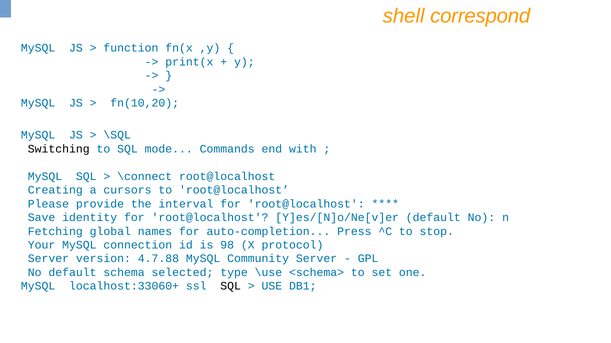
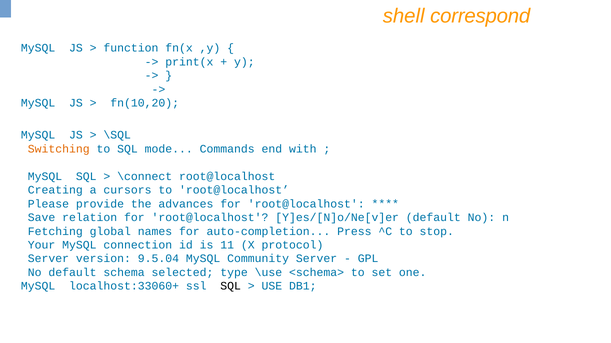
Switching colour: black -> orange
interval: interval -> advances
identity: identity -> relation
98: 98 -> 11
4.7.88: 4.7.88 -> 9.5.04
